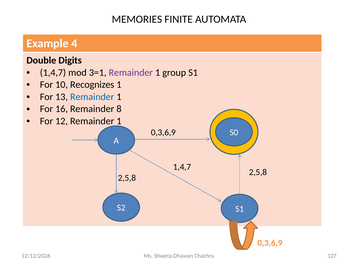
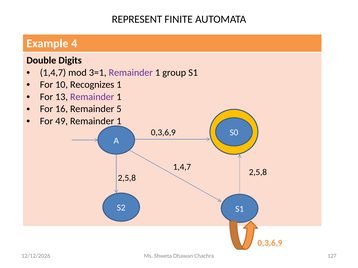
MEMORIES: MEMORIES -> REPRESENT
Remainder at (92, 97) colour: blue -> purple
8: 8 -> 5
12: 12 -> 49
